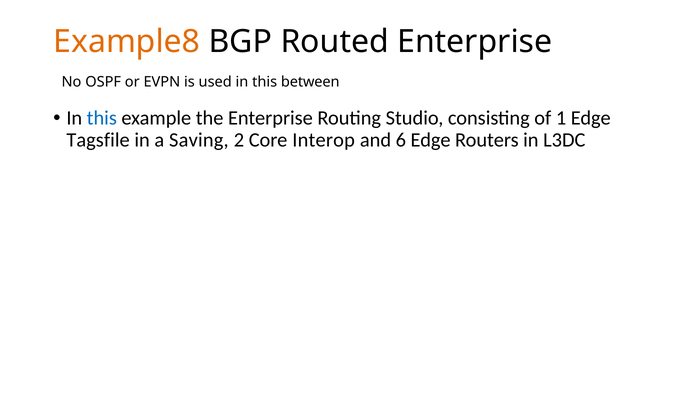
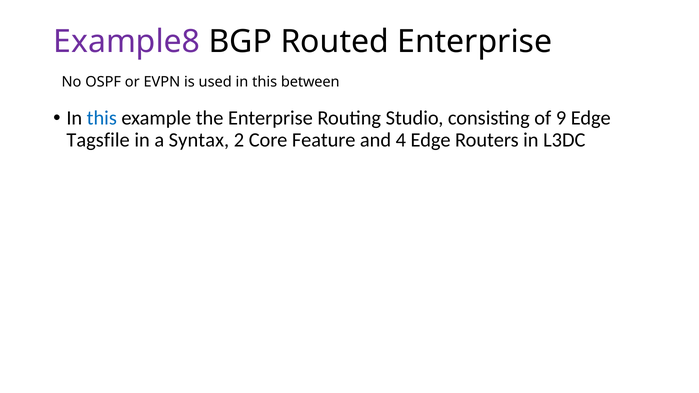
Example8 colour: orange -> purple
1: 1 -> 9
Saving: Saving -> Syntax
Interop: Interop -> Feature
6: 6 -> 4
